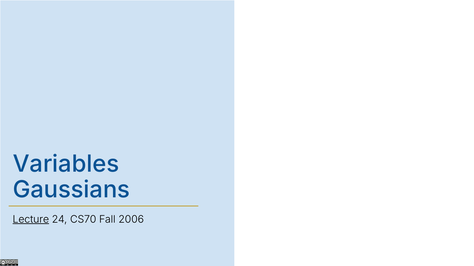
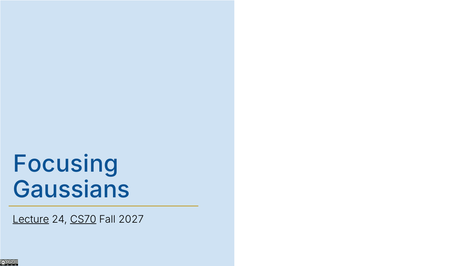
Variables: Variables -> Focusing
CS70 underline: none -> present
2006: 2006 -> 2027
